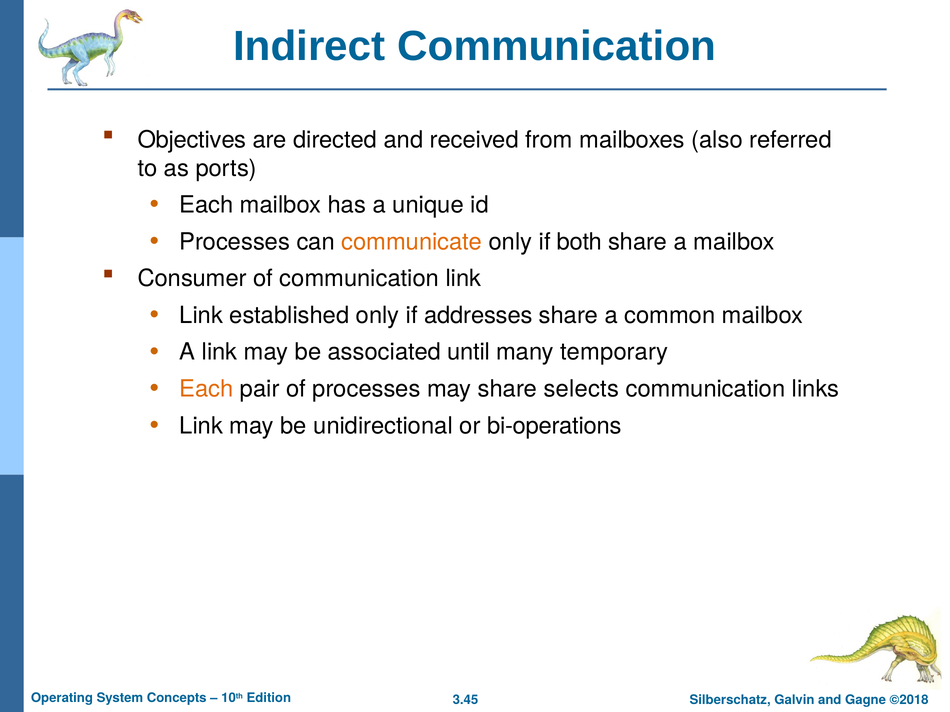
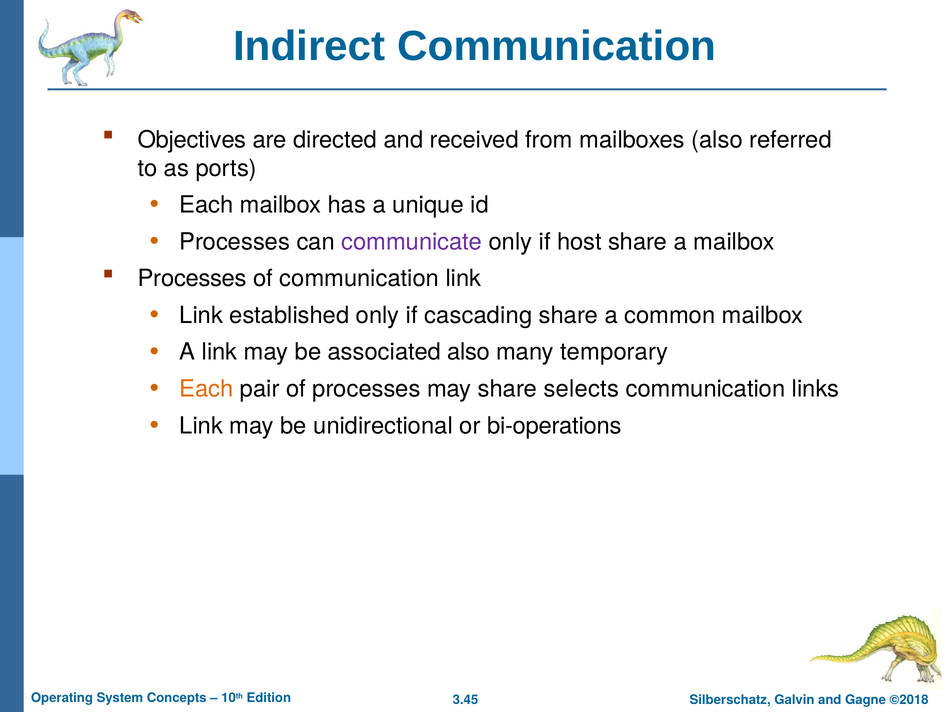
communicate colour: orange -> purple
both: both -> host
Consumer at (192, 279): Consumer -> Processes
addresses: addresses -> cascading
associated until: until -> also
